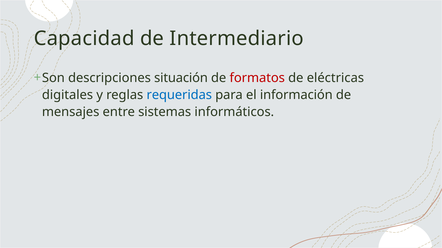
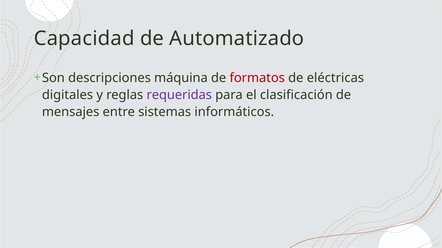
Intermediario: Intermediario -> Automatizado
situación: situación -> máquina
requeridas colour: blue -> purple
información: información -> clasificación
